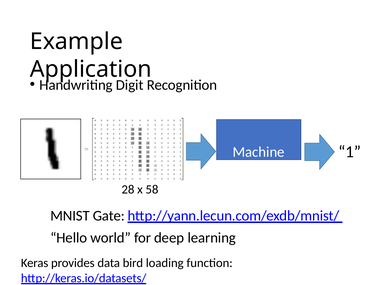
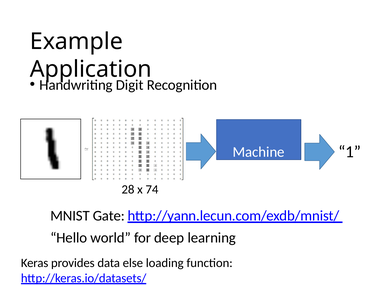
58: 58 -> 74
bird: bird -> else
